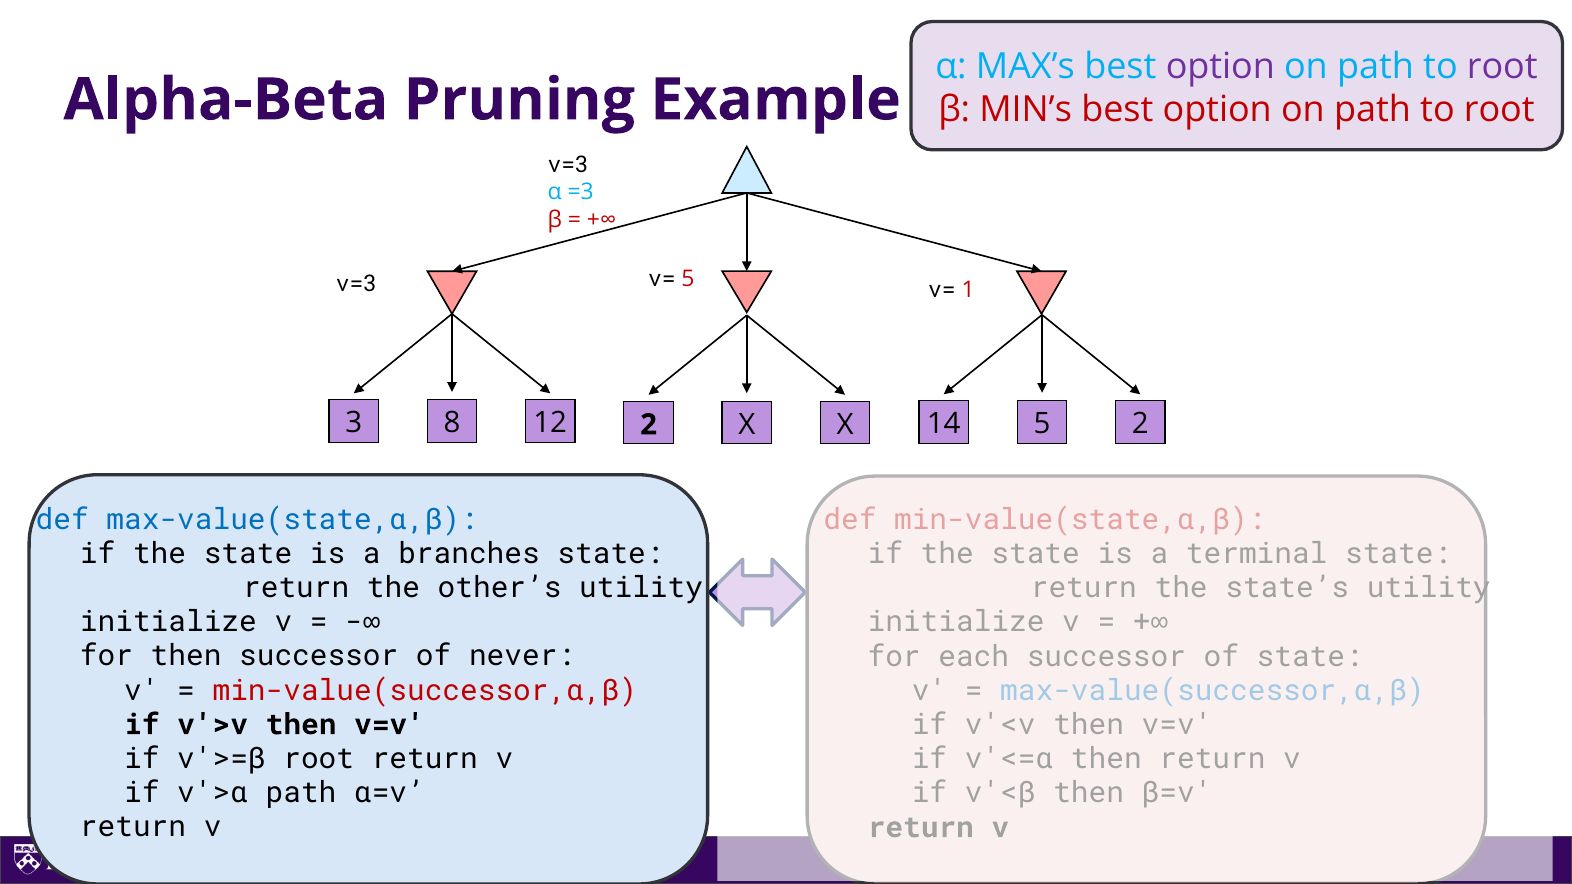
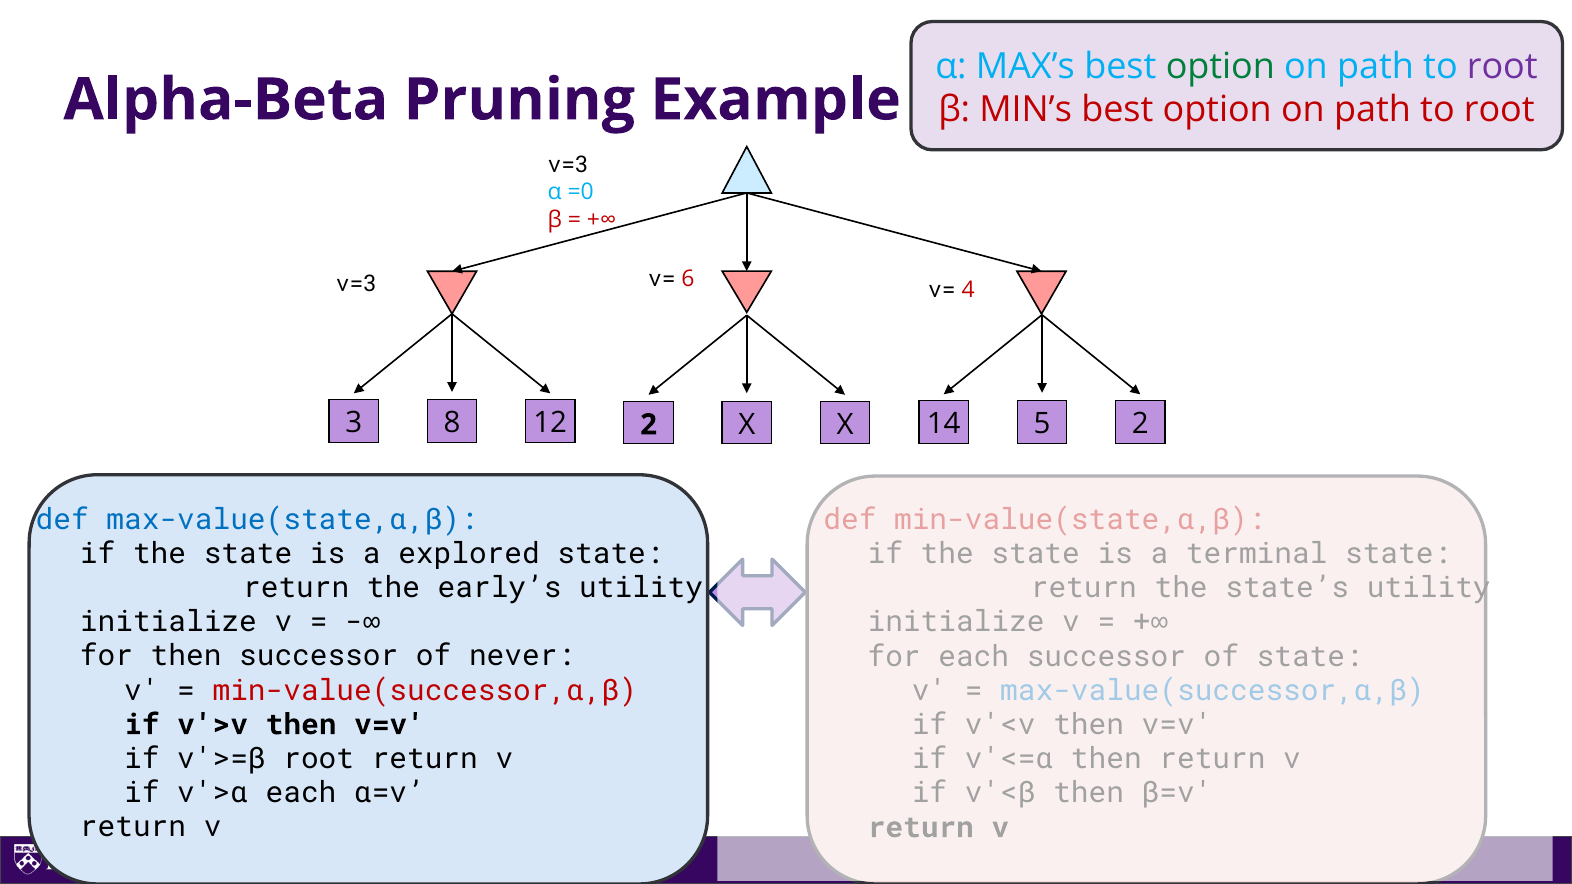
option at (1220, 67) colour: purple -> green
=3: =3 -> =0
v= 5: 5 -> 6
1: 1 -> 4
branches: branches -> explored
other’s: other’s -> early’s
v'>α path: path -> each
